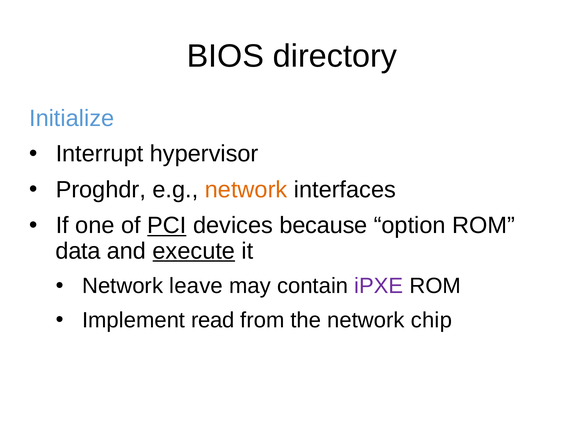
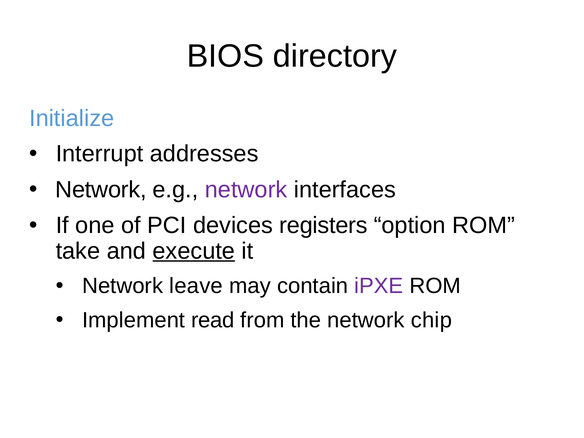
hypervisor: hypervisor -> addresses
Proghdr at (101, 190): Proghdr -> Network
network at (246, 190) colour: orange -> purple
PCI underline: present -> none
because: because -> registers
data: data -> take
